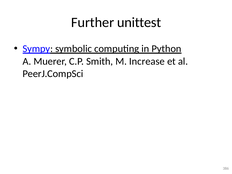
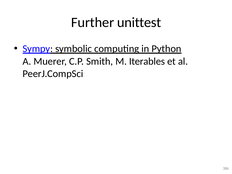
Increase: Increase -> Iterables
